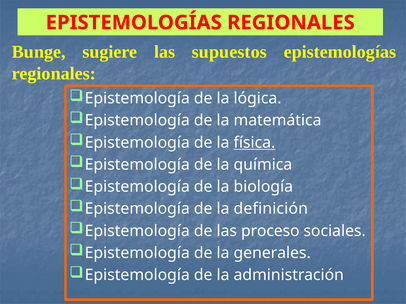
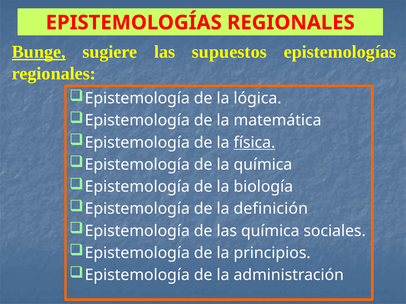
Bunge underline: none -> present
las proceso: proceso -> química
generales: generales -> principios
